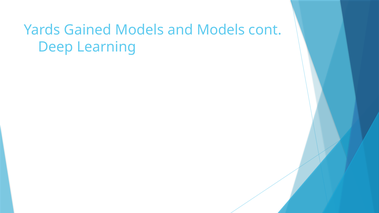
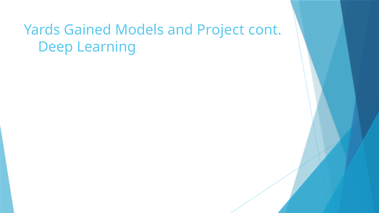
and Models: Models -> Project
